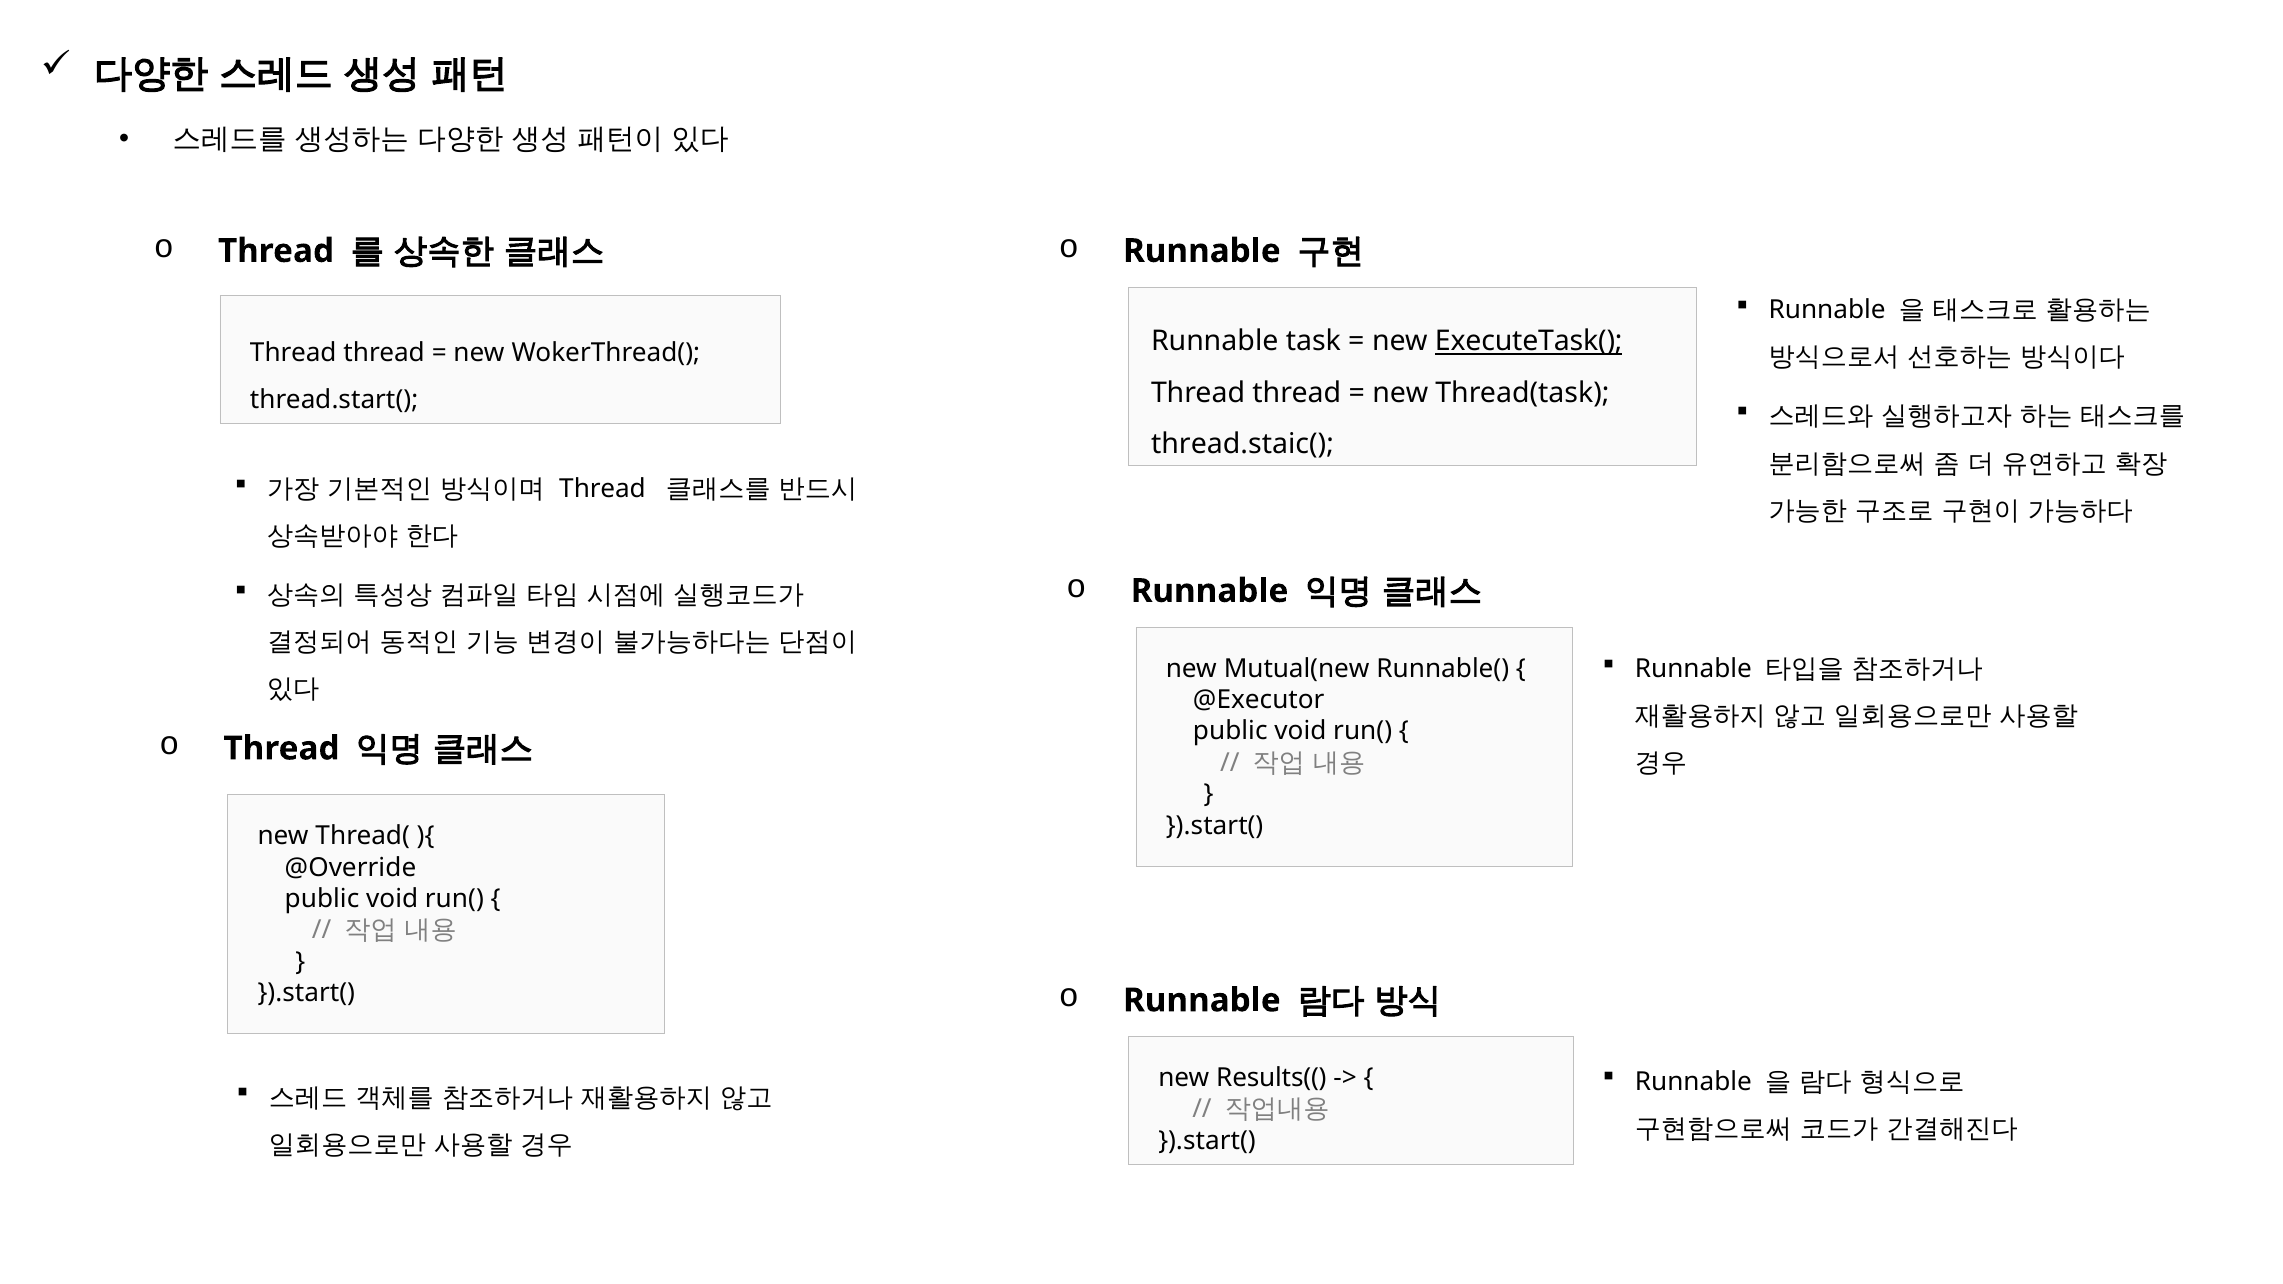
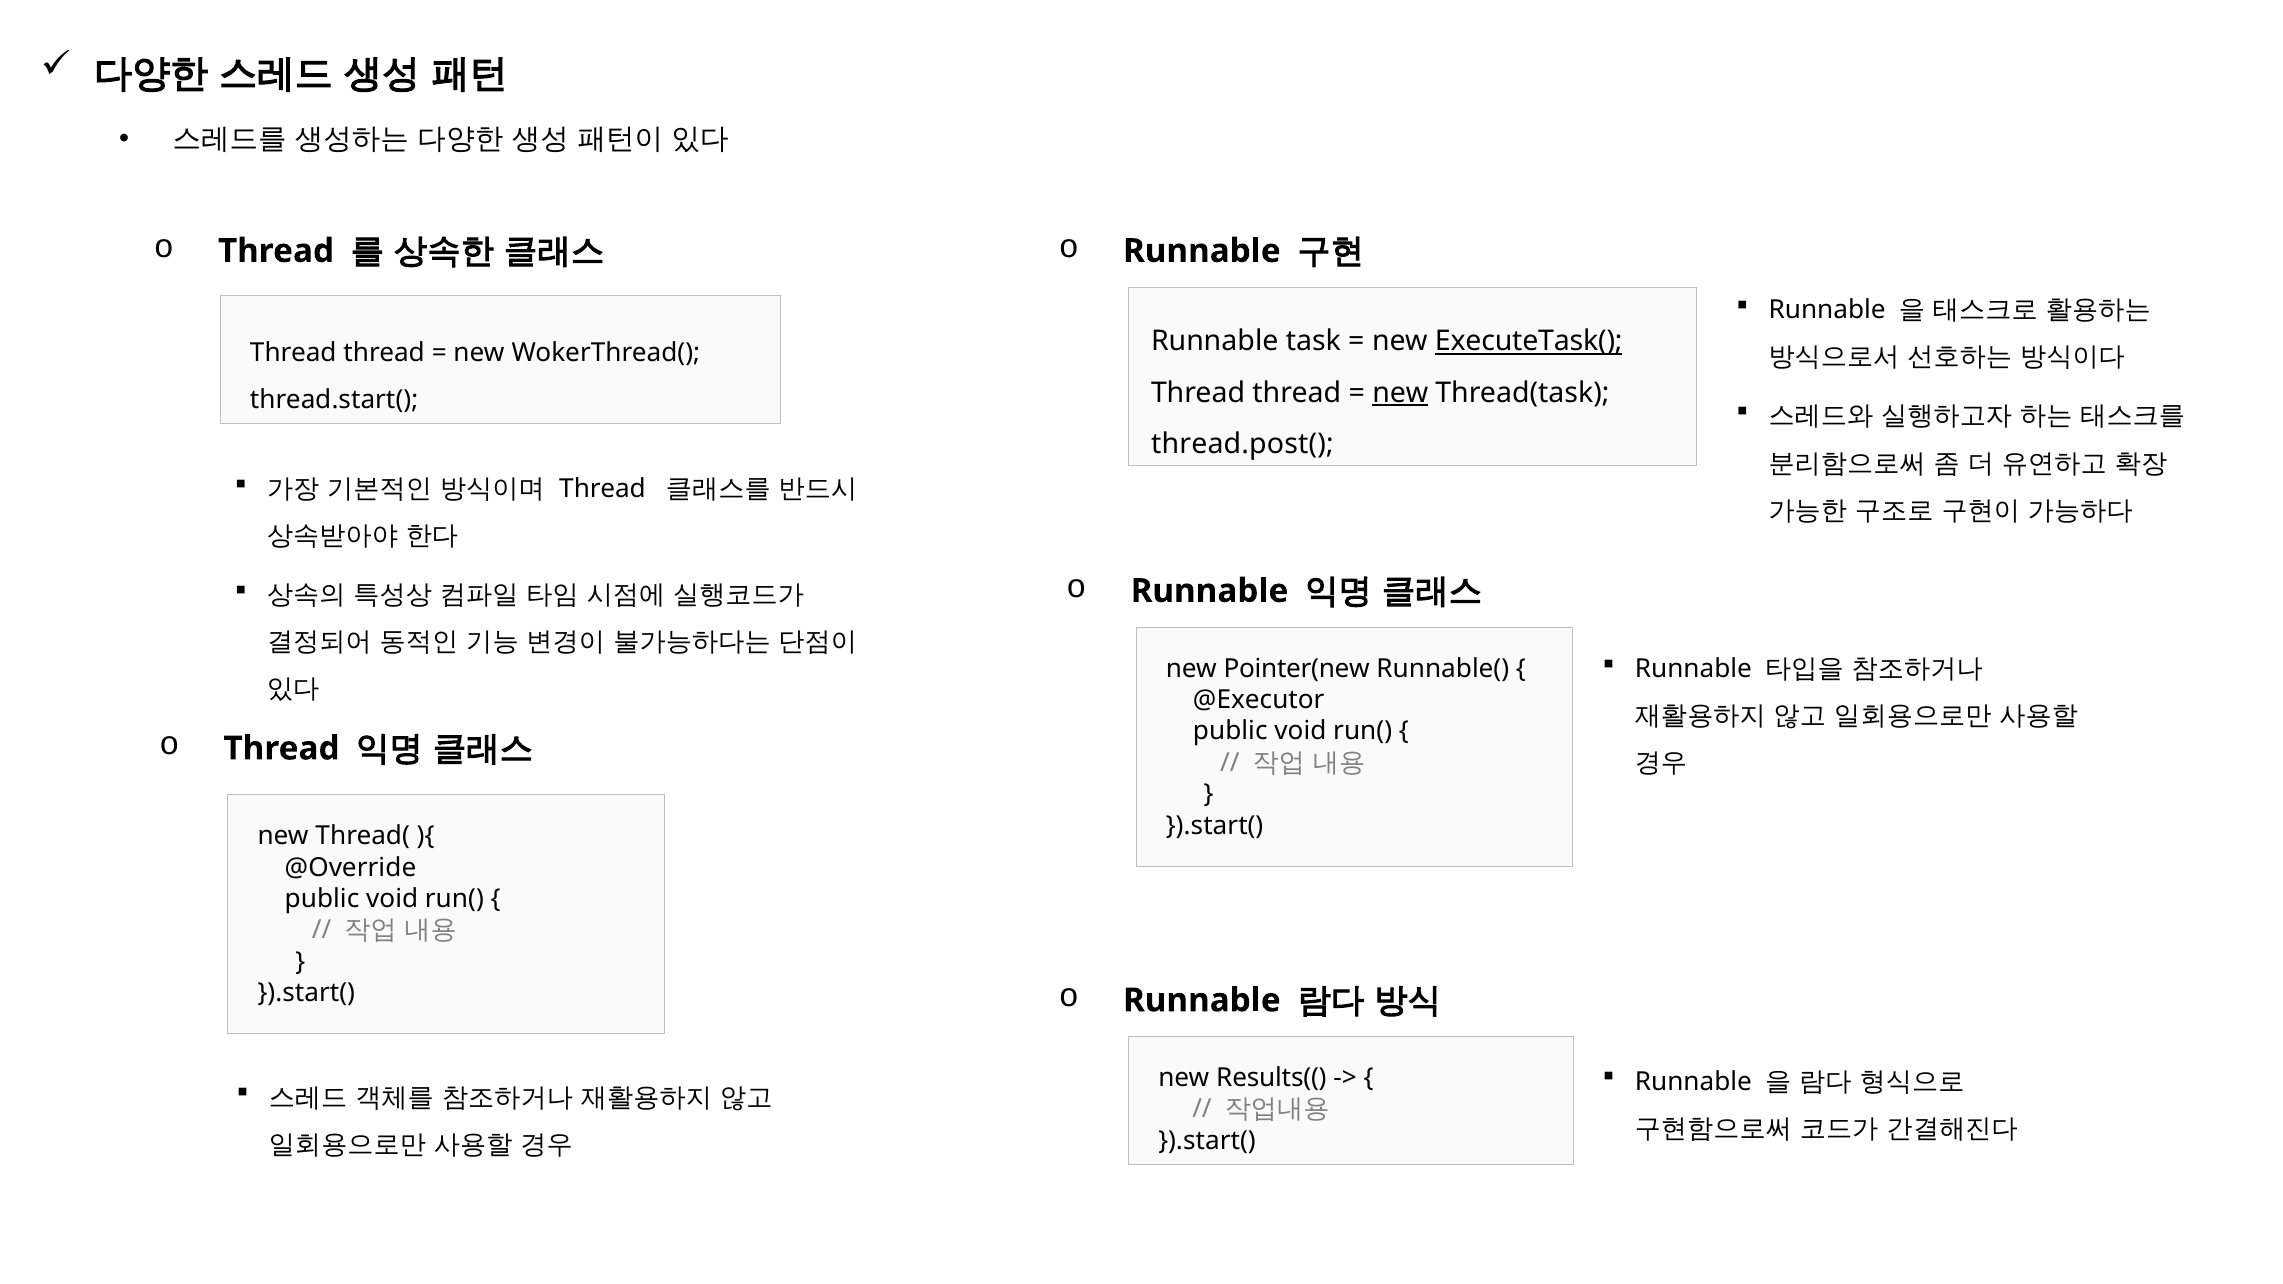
new at (1400, 393) underline: none -> present
thread.staic(: thread.staic( -> thread.post(
Mutual(new: Mutual(new -> Pointer(new
